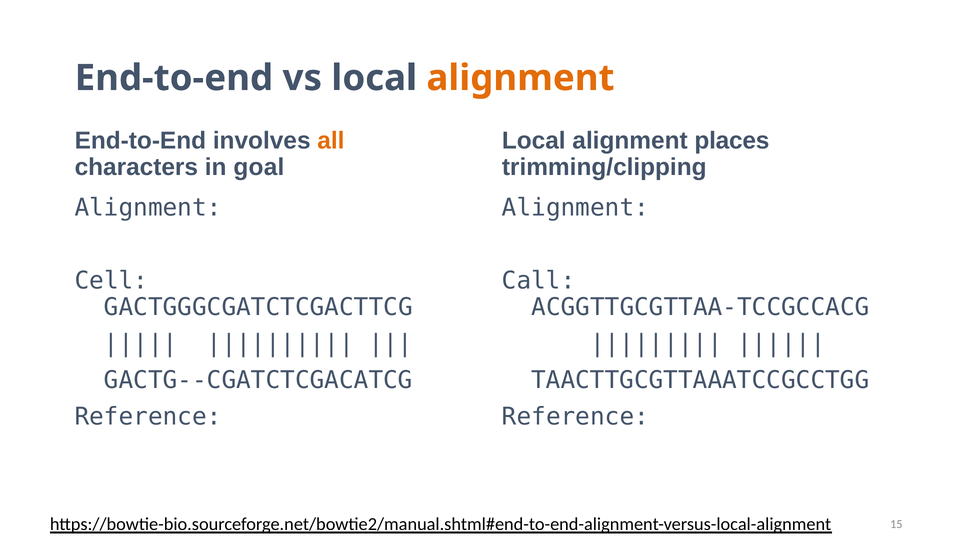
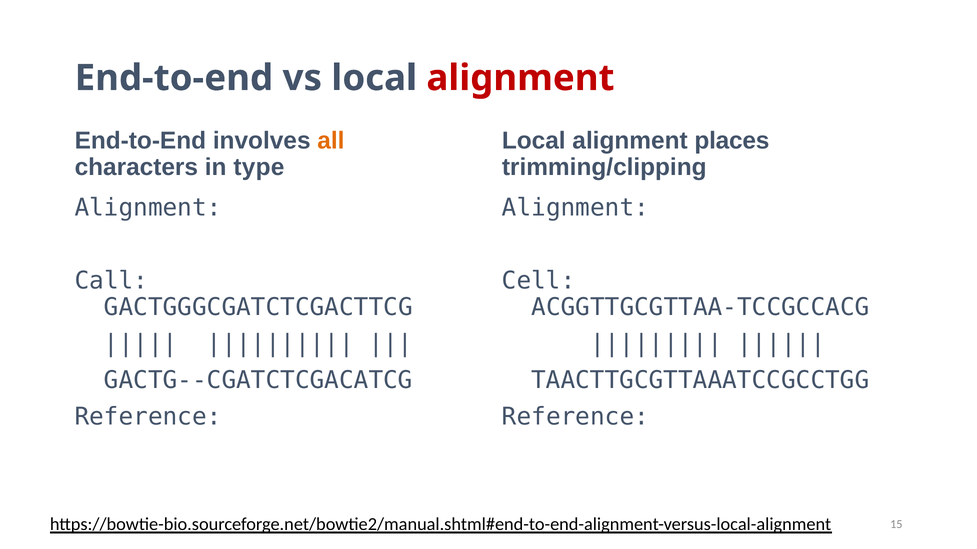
alignment at (520, 78) colour: orange -> red
goal: goal -> type
Cell: Cell -> Call
Call: Call -> Cell
